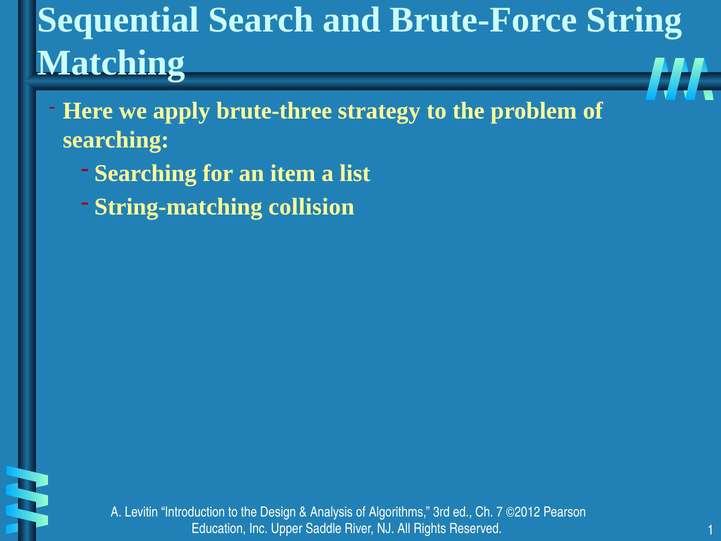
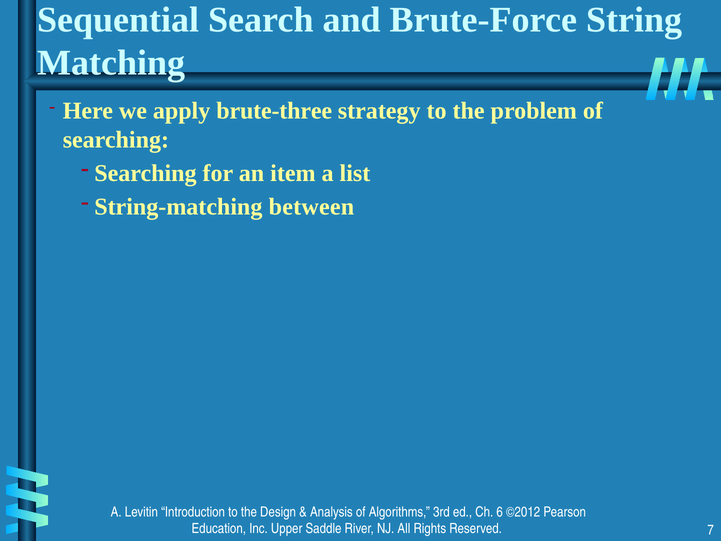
collision: collision -> between
7: 7 -> 6
1: 1 -> 7
